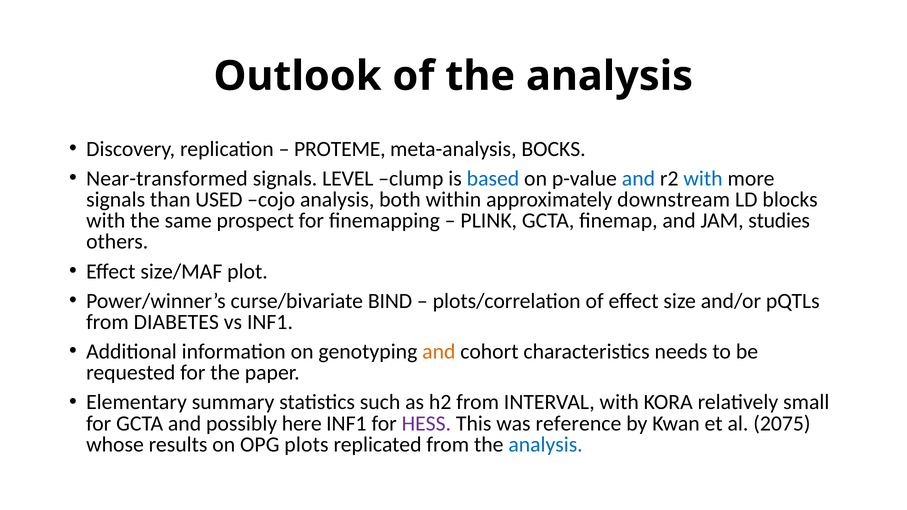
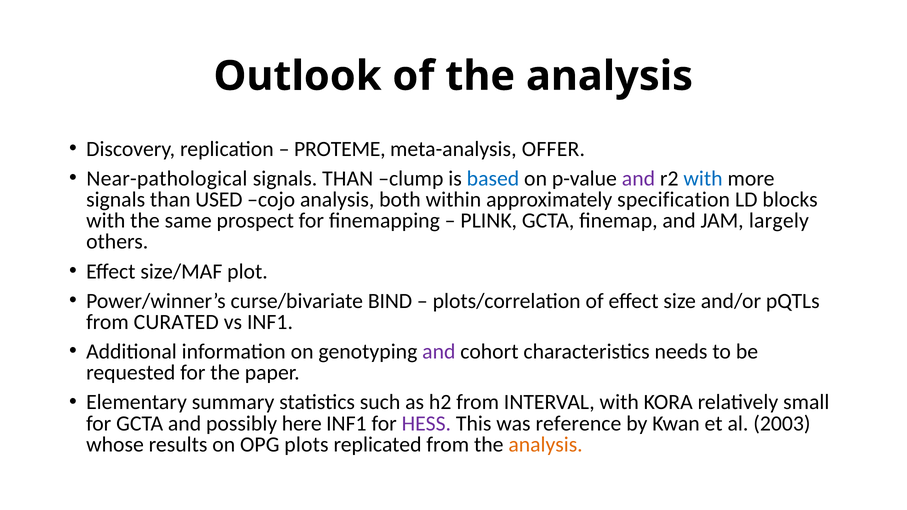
BOCKS: BOCKS -> OFFER
Near-transformed: Near-transformed -> Near-pathological
LEVEL at (348, 179): LEVEL -> THAN
and at (638, 179) colour: blue -> purple
downstream: downstream -> specification
studies: studies -> largely
DIABETES: DIABETES -> CURATED
and at (439, 352) colour: orange -> purple
2075: 2075 -> 2003
analysis at (546, 445) colour: blue -> orange
